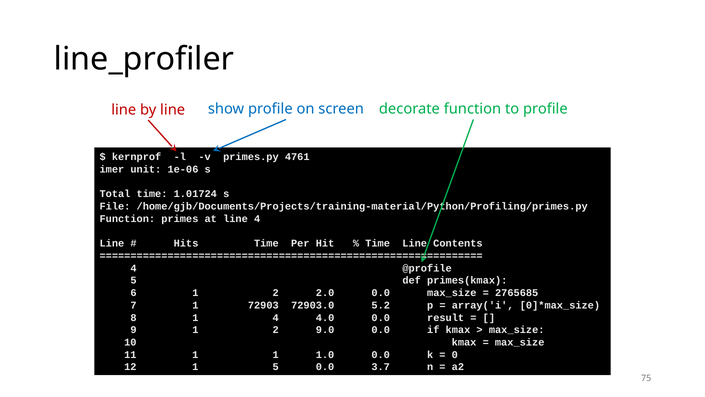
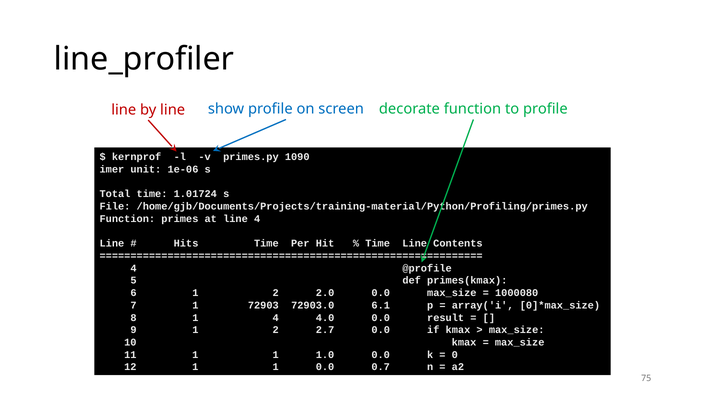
4761: 4761 -> 1090
2765685: 2765685 -> 1000080
5.2: 5.2 -> 6.1
9.0: 9.0 -> 2.7
12 1 5: 5 -> 1
3.7: 3.7 -> 0.7
